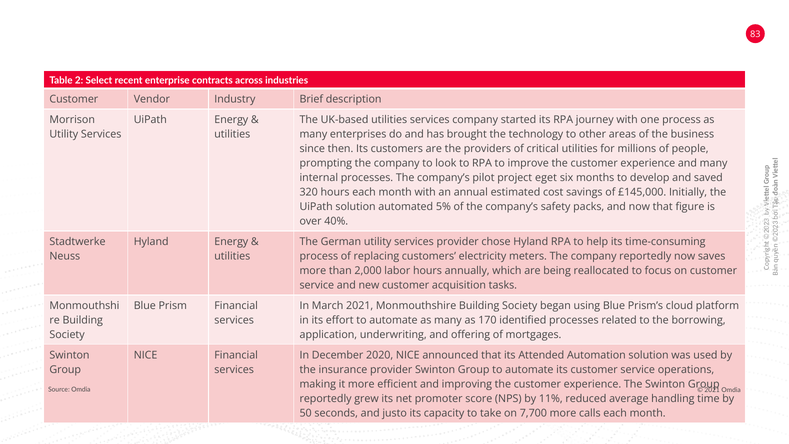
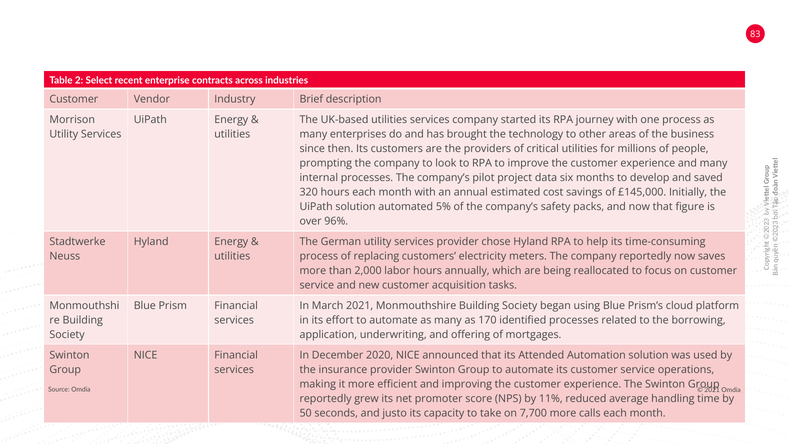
eget: eget -> data
40%: 40% -> 96%
